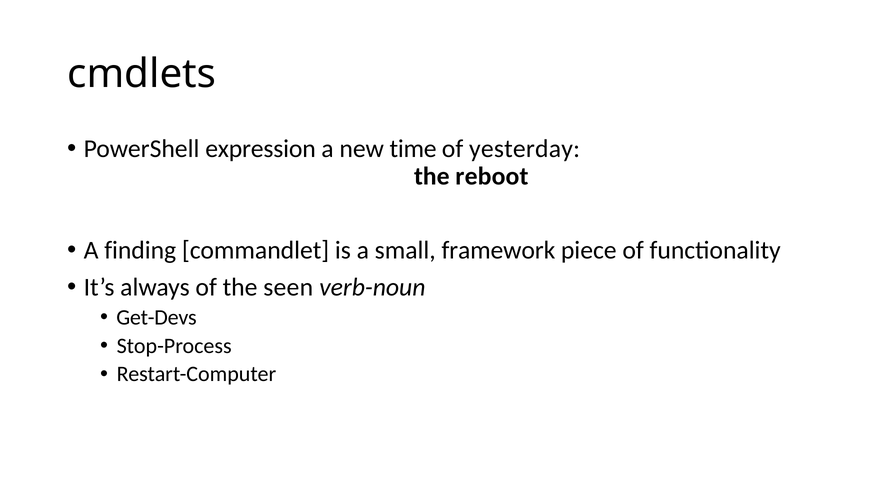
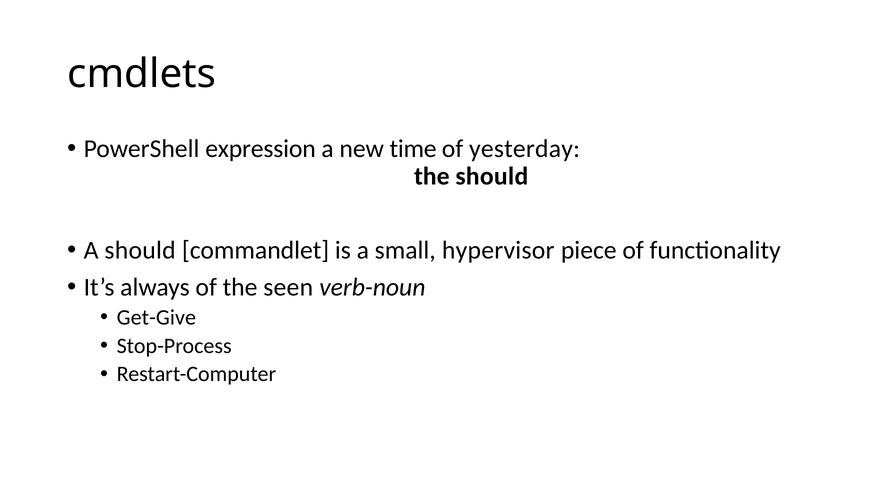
the reboot: reboot -> should
A finding: finding -> should
framework: framework -> hypervisor
Get-Devs: Get-Devs -> Get-Give
